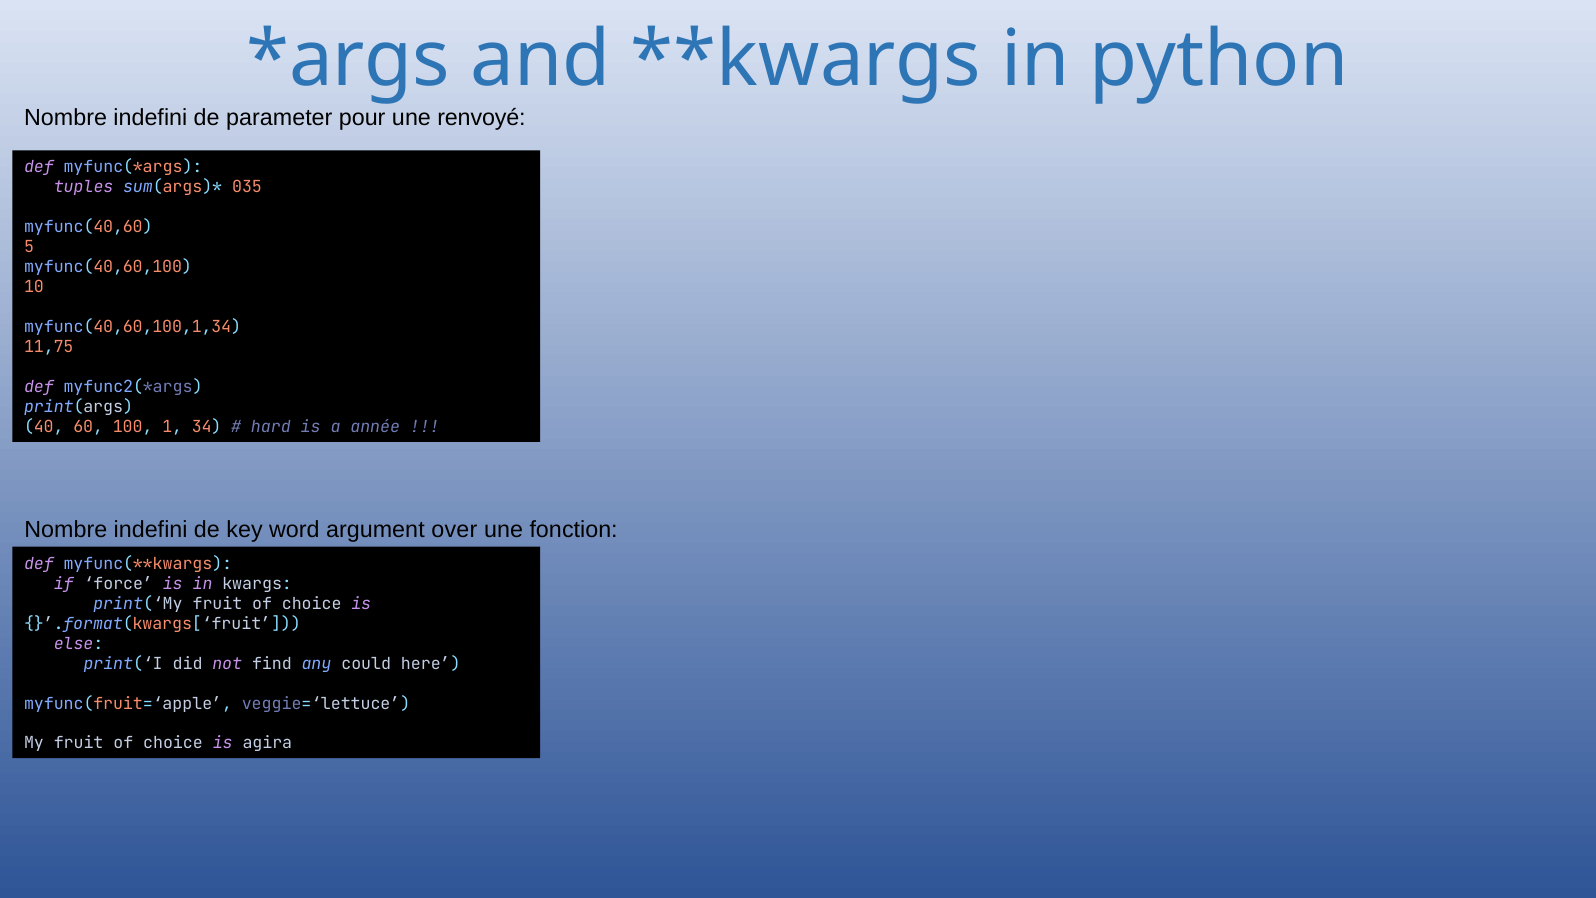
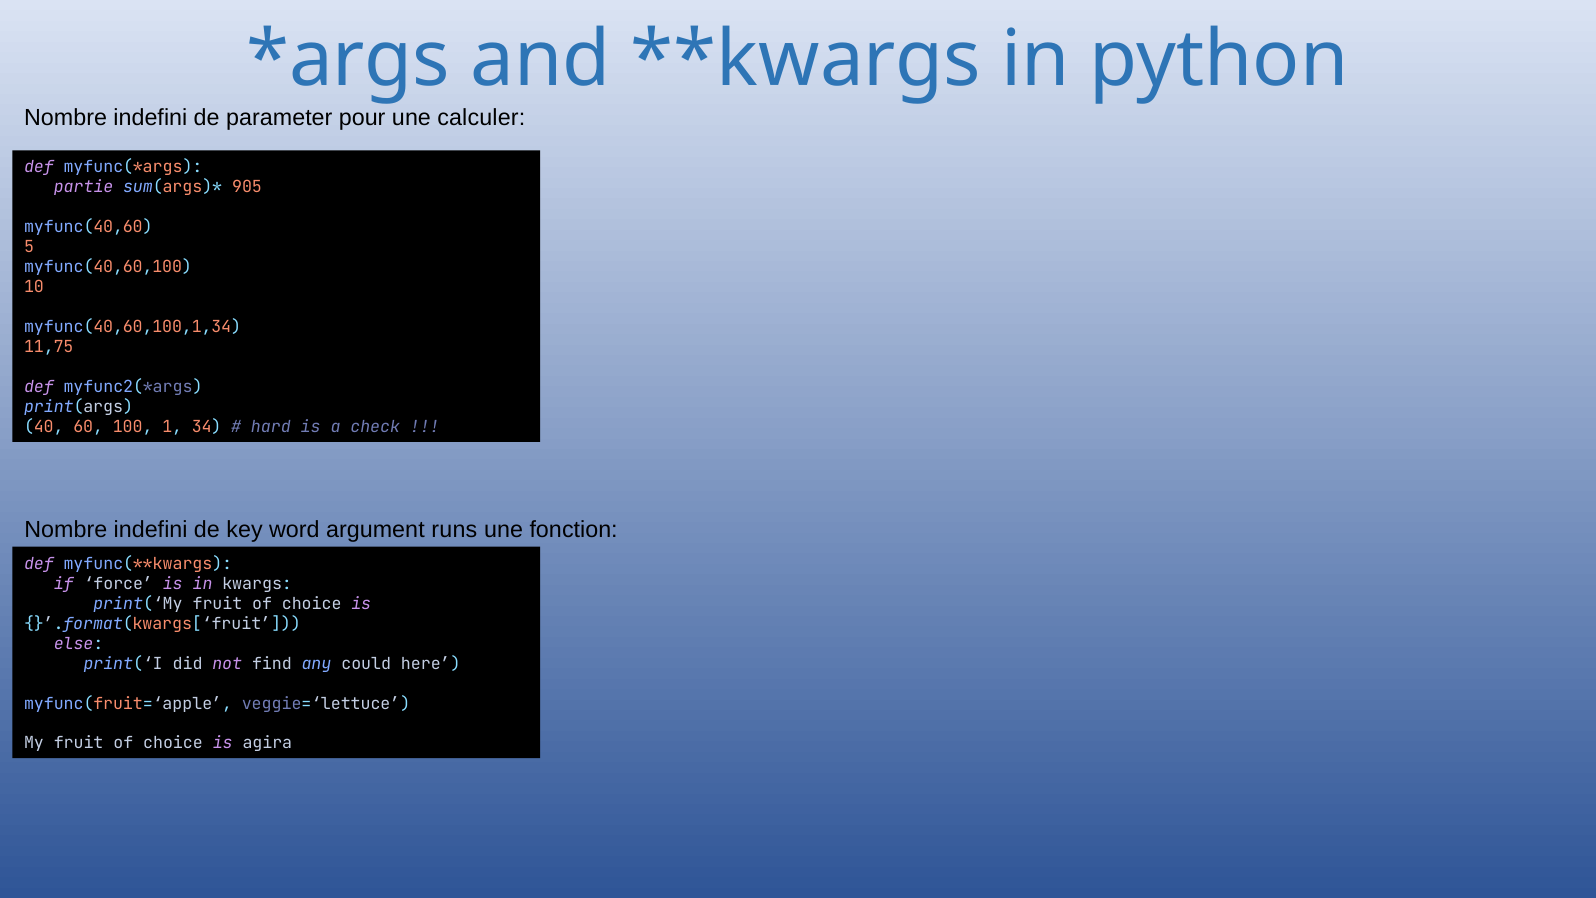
renvoyé: renvoyé -> calculer
tuples: tuples -> partie
035: 035 -> 905
année: année -> check
over: over -> runs
